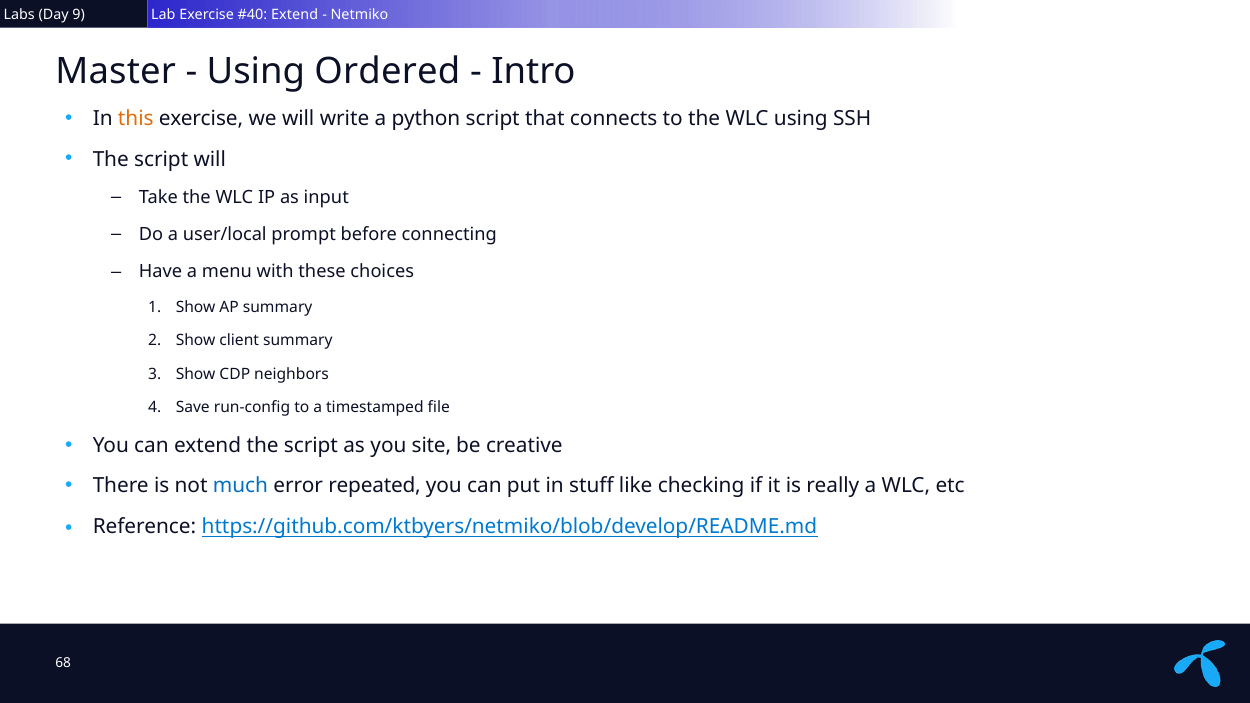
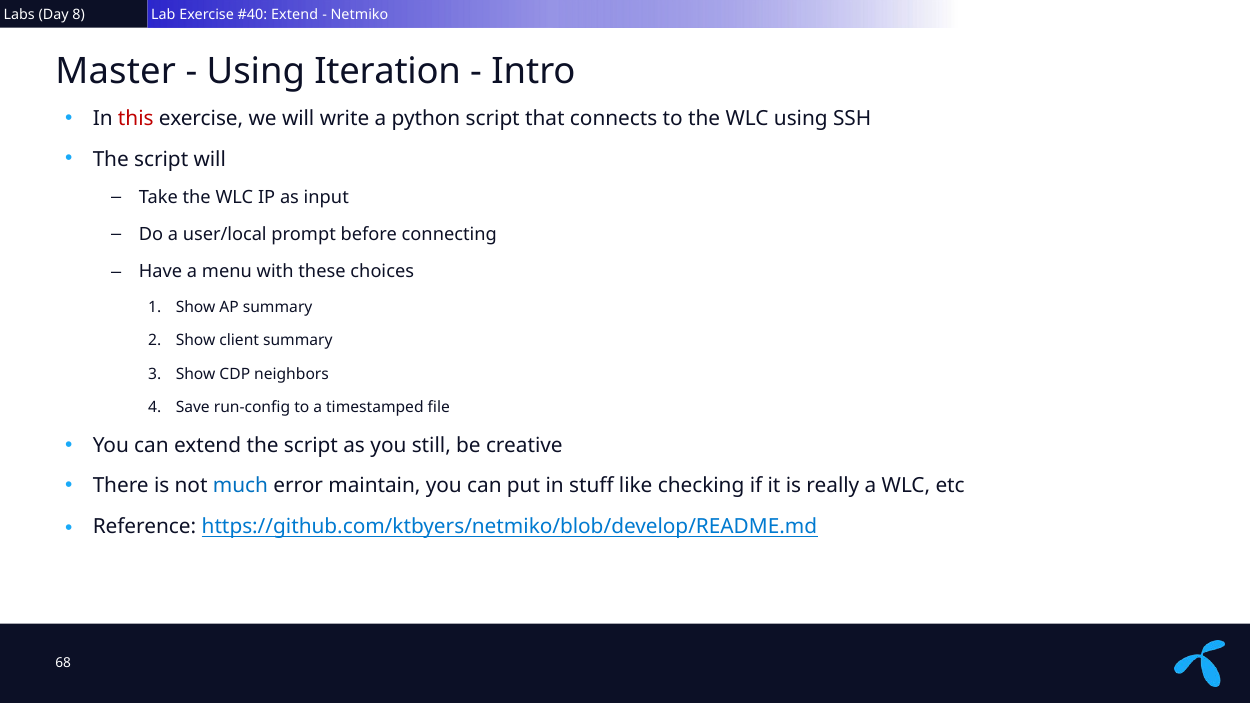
9: 9 -> 8
Ordered: Ordered -> Iteration
this colour: orange -> red
site: site -> still
repeated: repeated -> maintain
